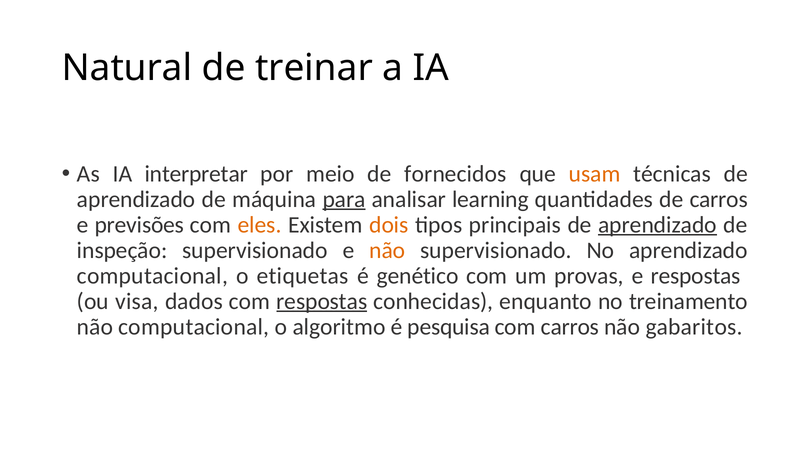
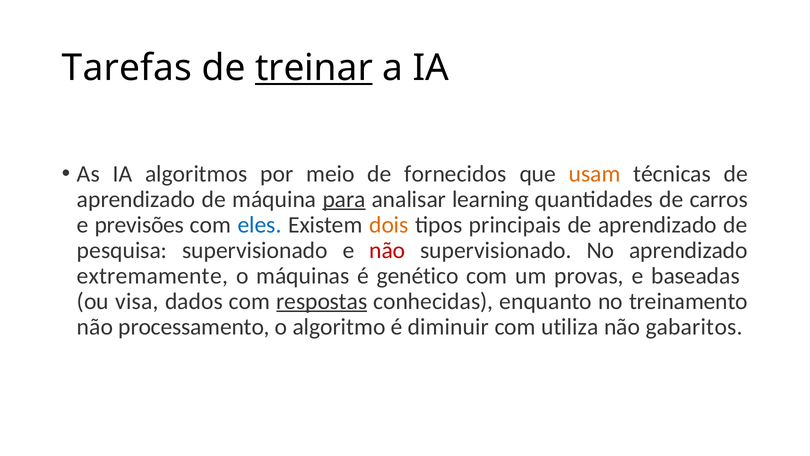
Natural: Natural -> Tarefas
treinar underline: none -> present
interpretar: interpretar -> algoritmos
eles colour: orange -> blue
aprendizado at (658, 225) underline: present -> none
inspeção: inspeção -> pesquisa
não at (387, 250) colour: orange -> red
computacional at (152, 276): computacional -> extremamente
etiquetas: etiquetas -> máquinas
e respostas: respostas -> baseadas
não computacional: computacional -> processamento
pesquisa: pesquisa -> diminuir
com carros: carros -> utiliza
